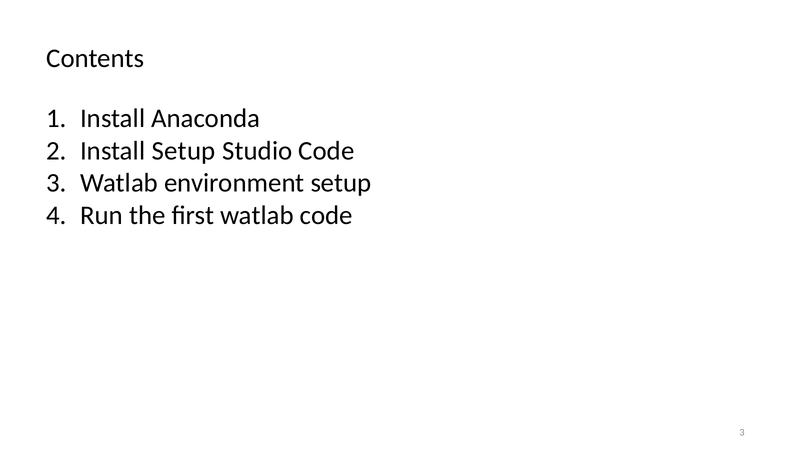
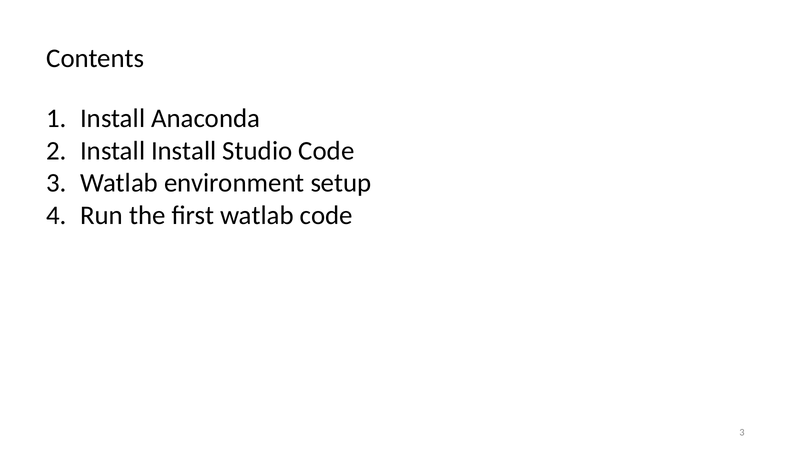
Install Setup: Setup -> Install
